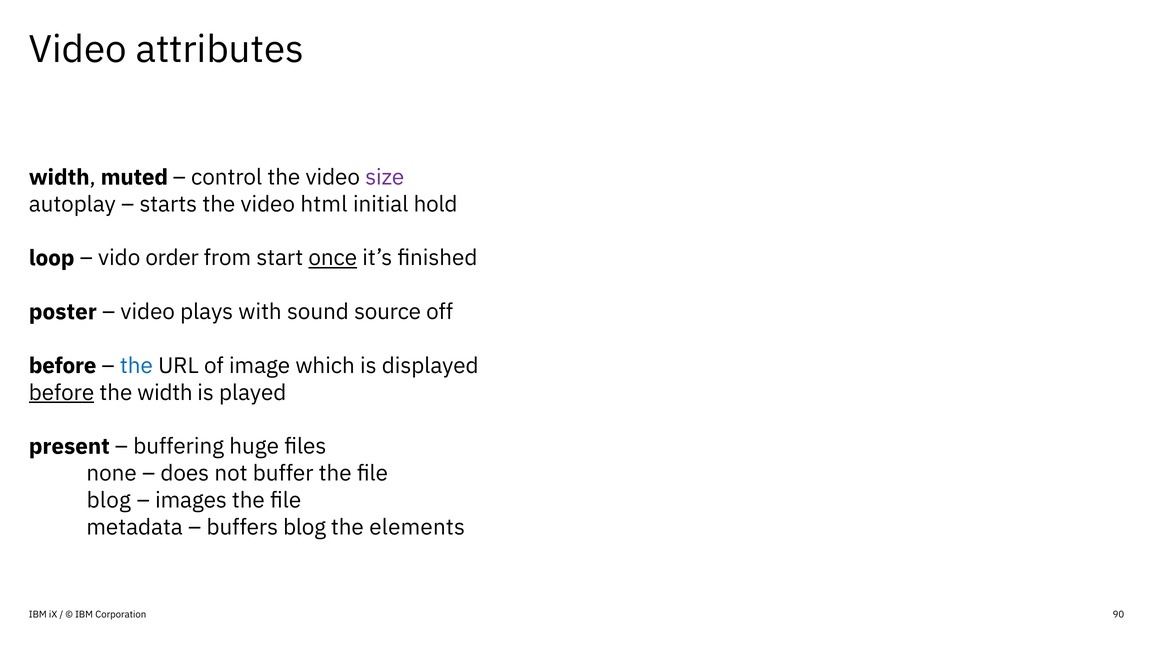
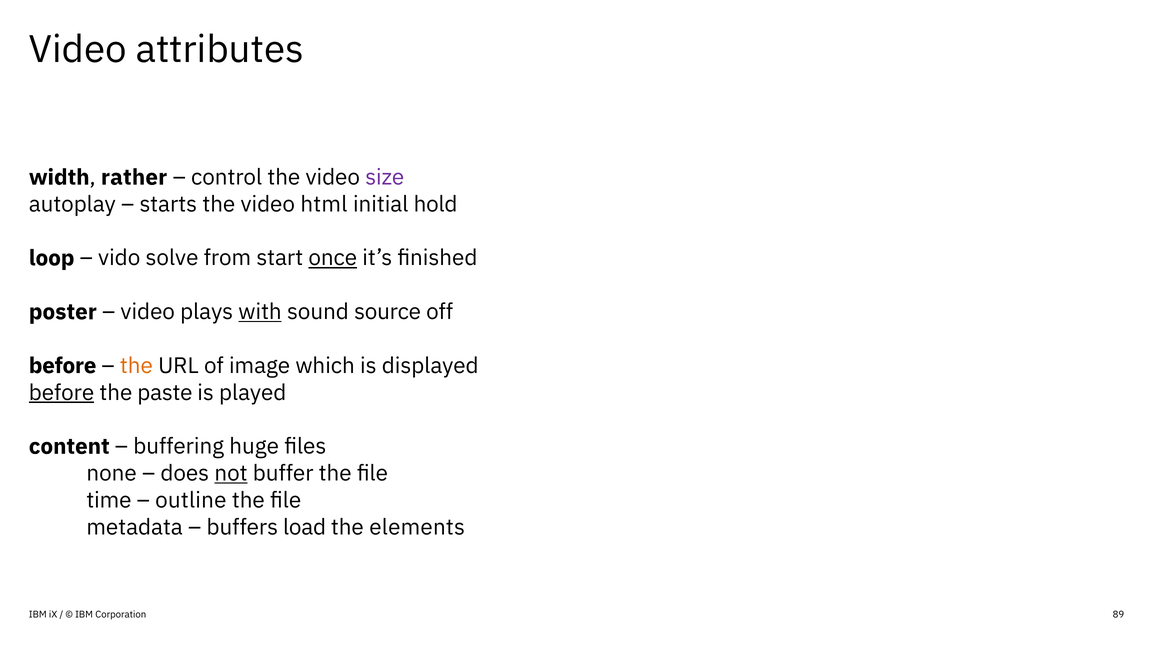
muted: muted -> rather
order: order -> solve
with underline: none -> present
the at (136, 366) colour: blue -> orange
the width: width -> paste
present: present -> content
not underline: none -> present
blog at (109, 500): blog -> time
images: images -> outline
buffers blog: blog -> load
90: 90 -> 89
